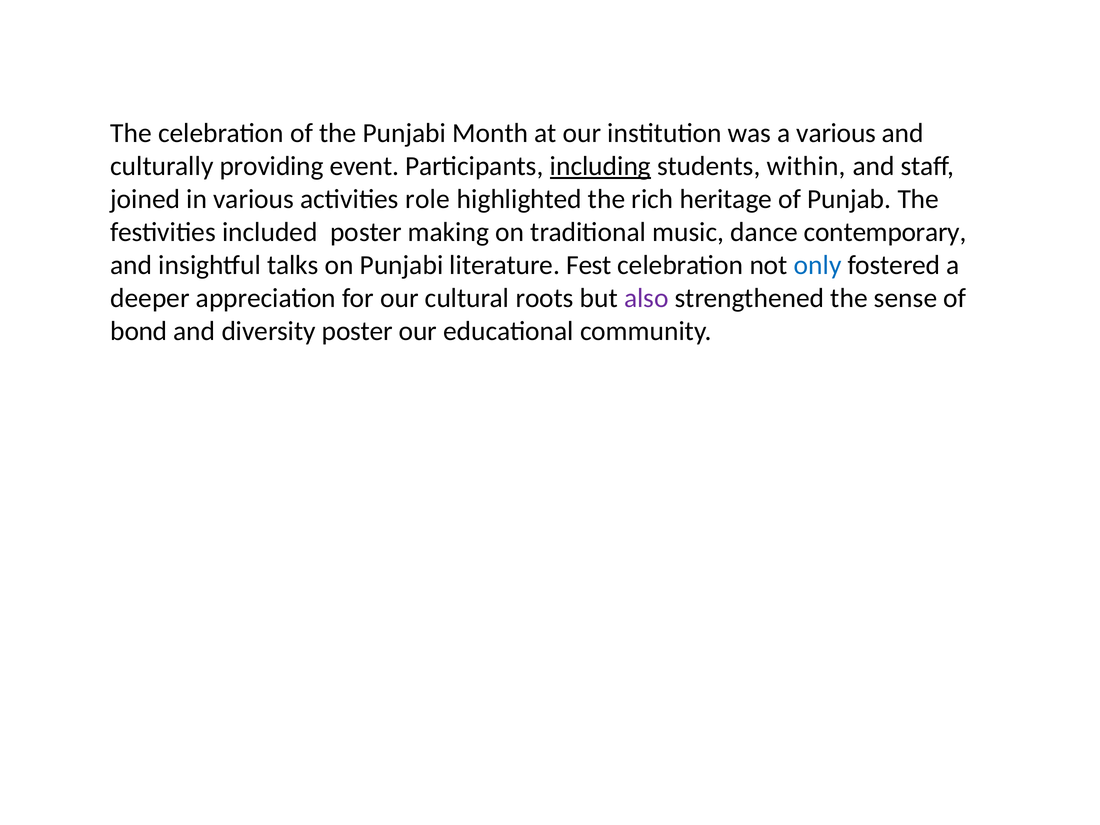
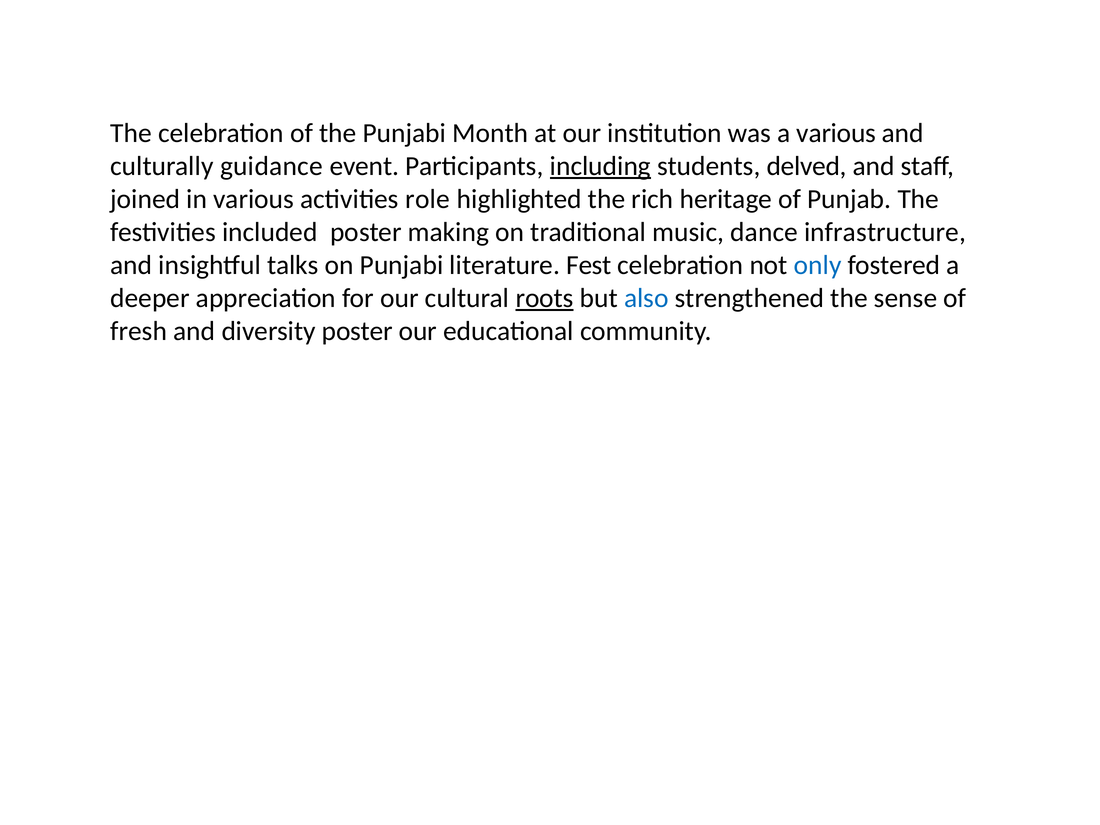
providing: providing -> guidance
within: within -> delved
contemporary: contemporary -> infrastructure
roots underline: none -> present
also colour: purple -> blue
bond: bond -> fresh
